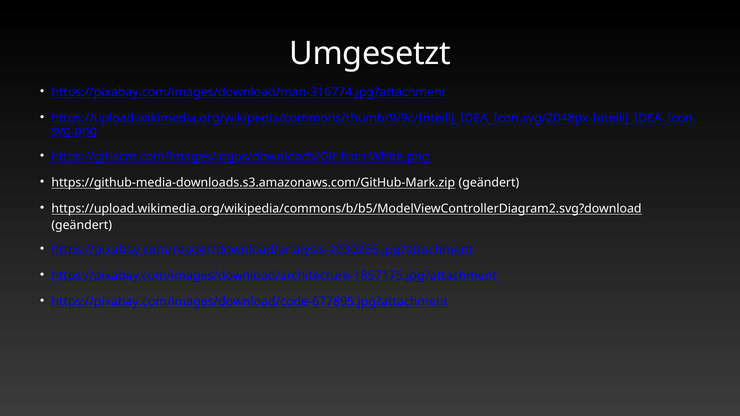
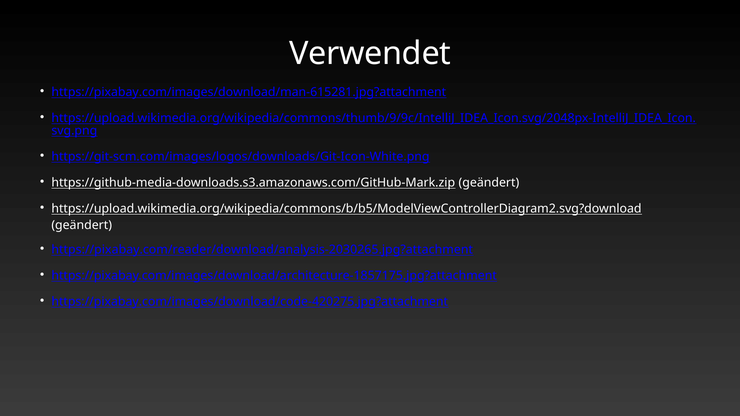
Umgesetzt: Umgesetzt -> Verwendet
https://pixabay.com/images/download/man-316774.jpg?attachment: https://pixabay.com/images/download/man-316774.jpg?attachment -> https://pixabay.com/images/download/man-615281.jpg?attachment
https://pixabay.com/images/download/code-677895.jpg?attachment: https://pixabay.com/images/download/code-677895.jpg?attachment -> https://pixabay.com/images/download/code-420275.jpg?attachment
